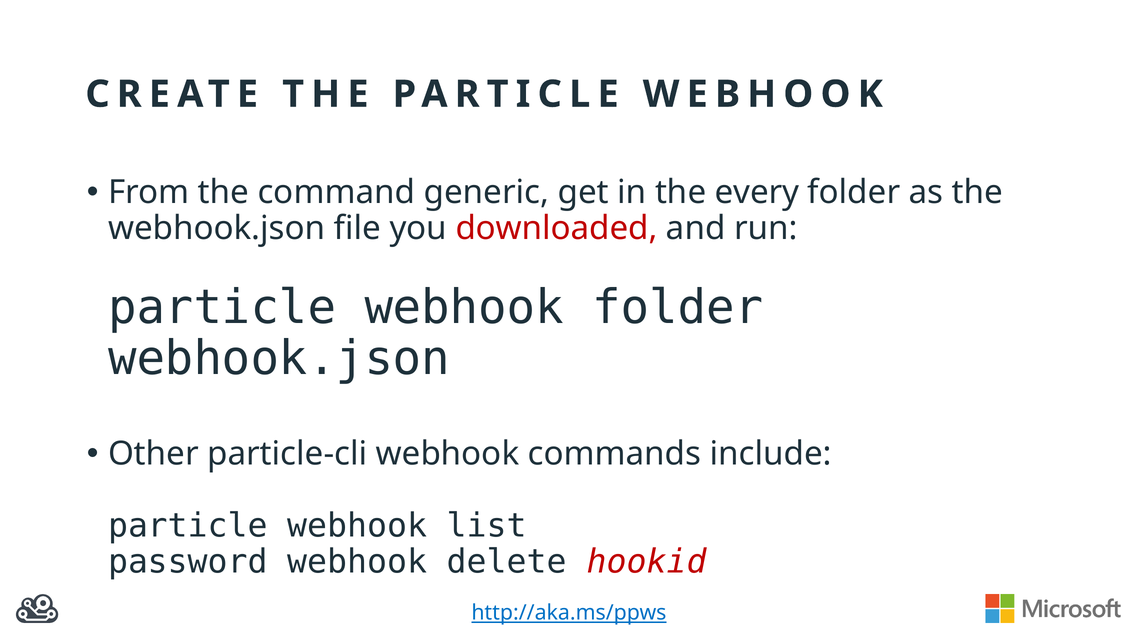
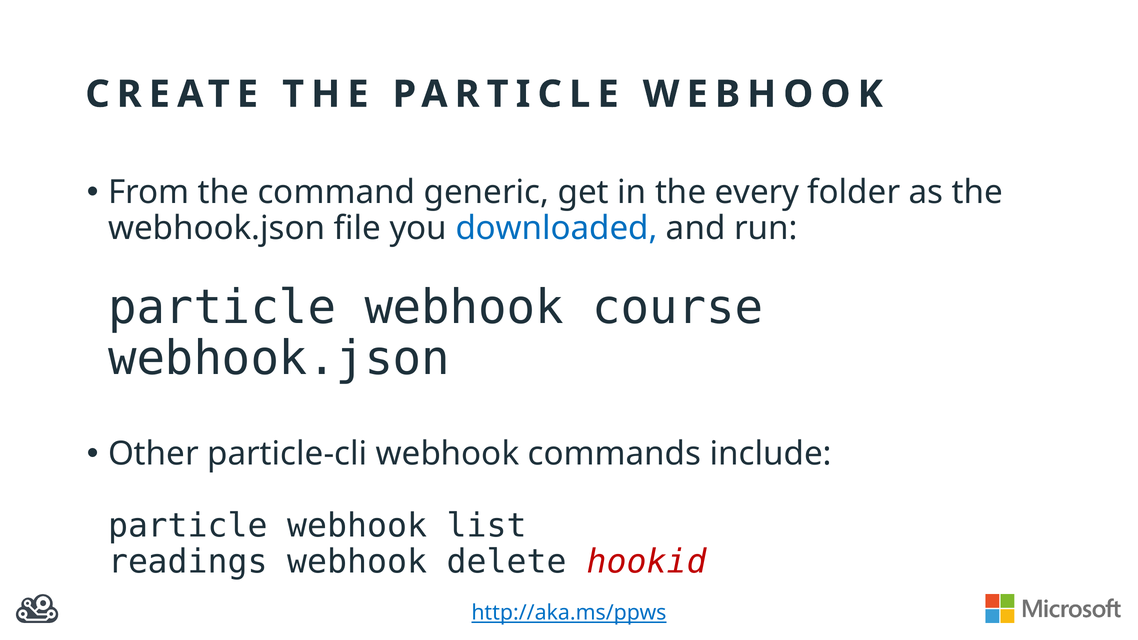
downloaded colour: red -> blue
webhook folder: folder -> course
password: password -> readings
